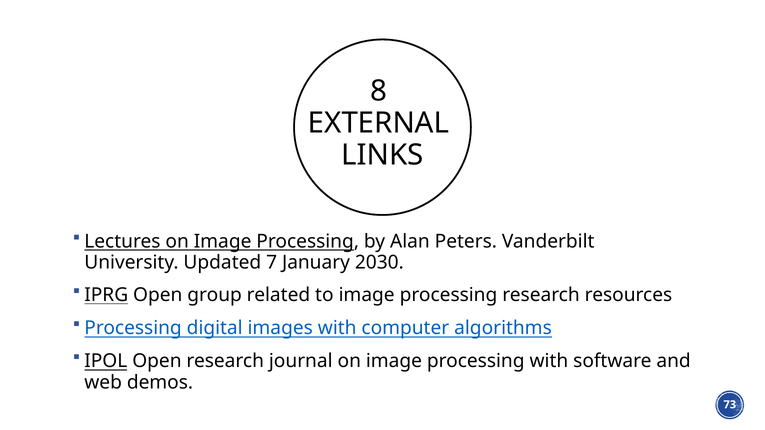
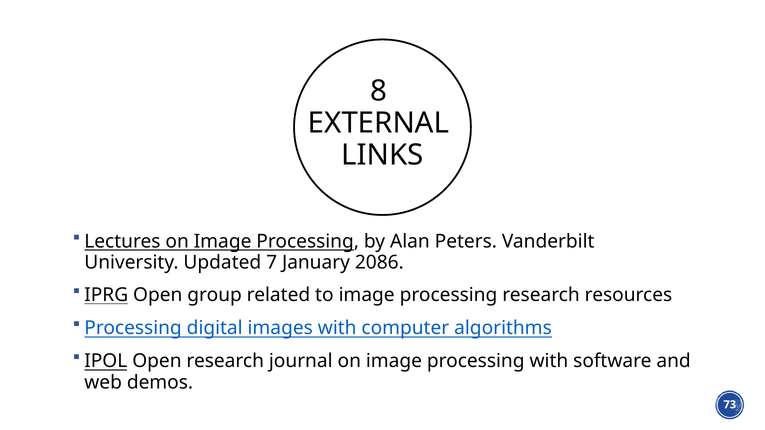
2030: 2030 -> 2086
